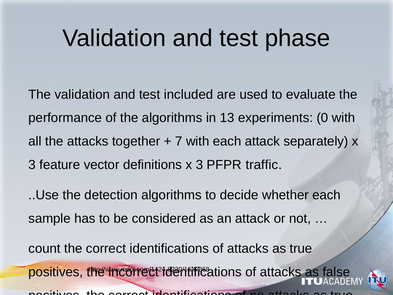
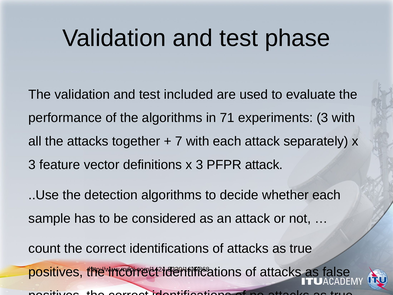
13: 13 -> 71
experiments 0: 0 -> 3
PFPR traffic: traffic -> attack
